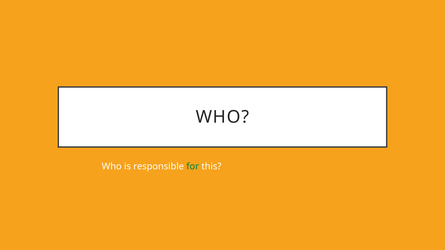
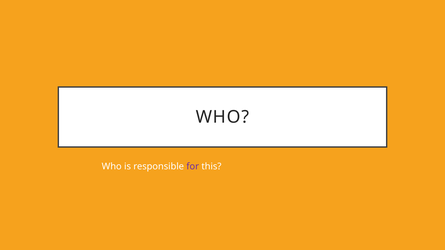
for colour: green -> purple
